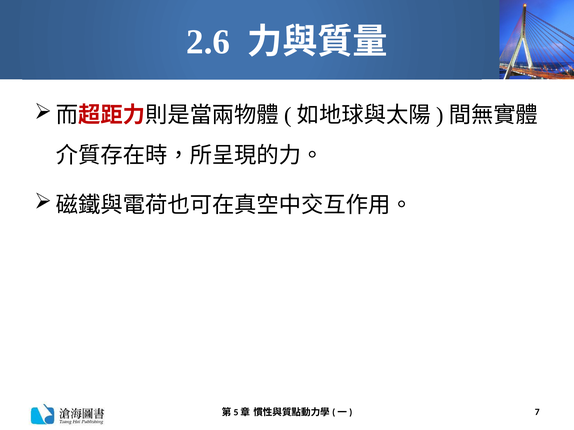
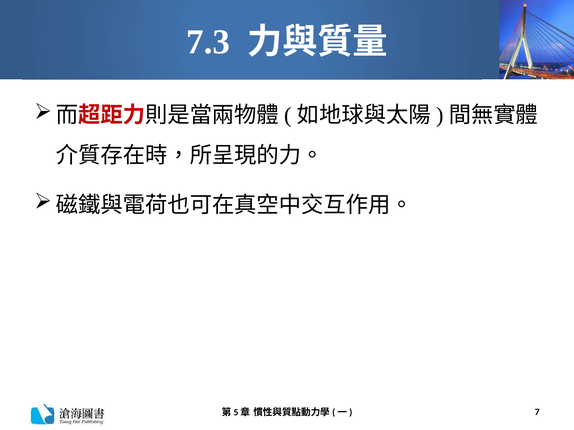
2.6: 2.6 -> 7.3
